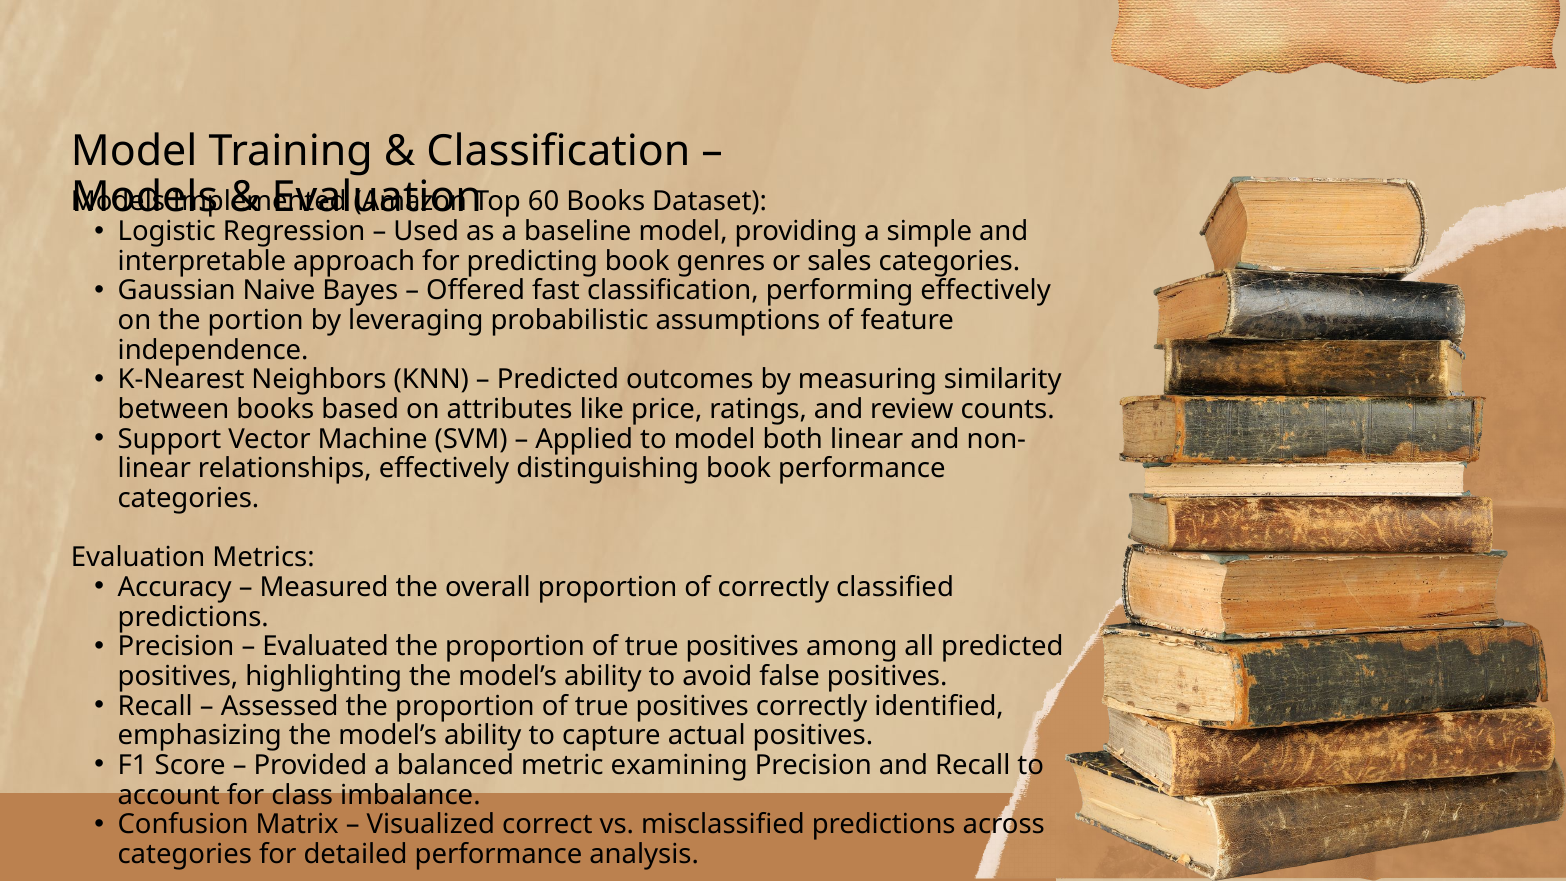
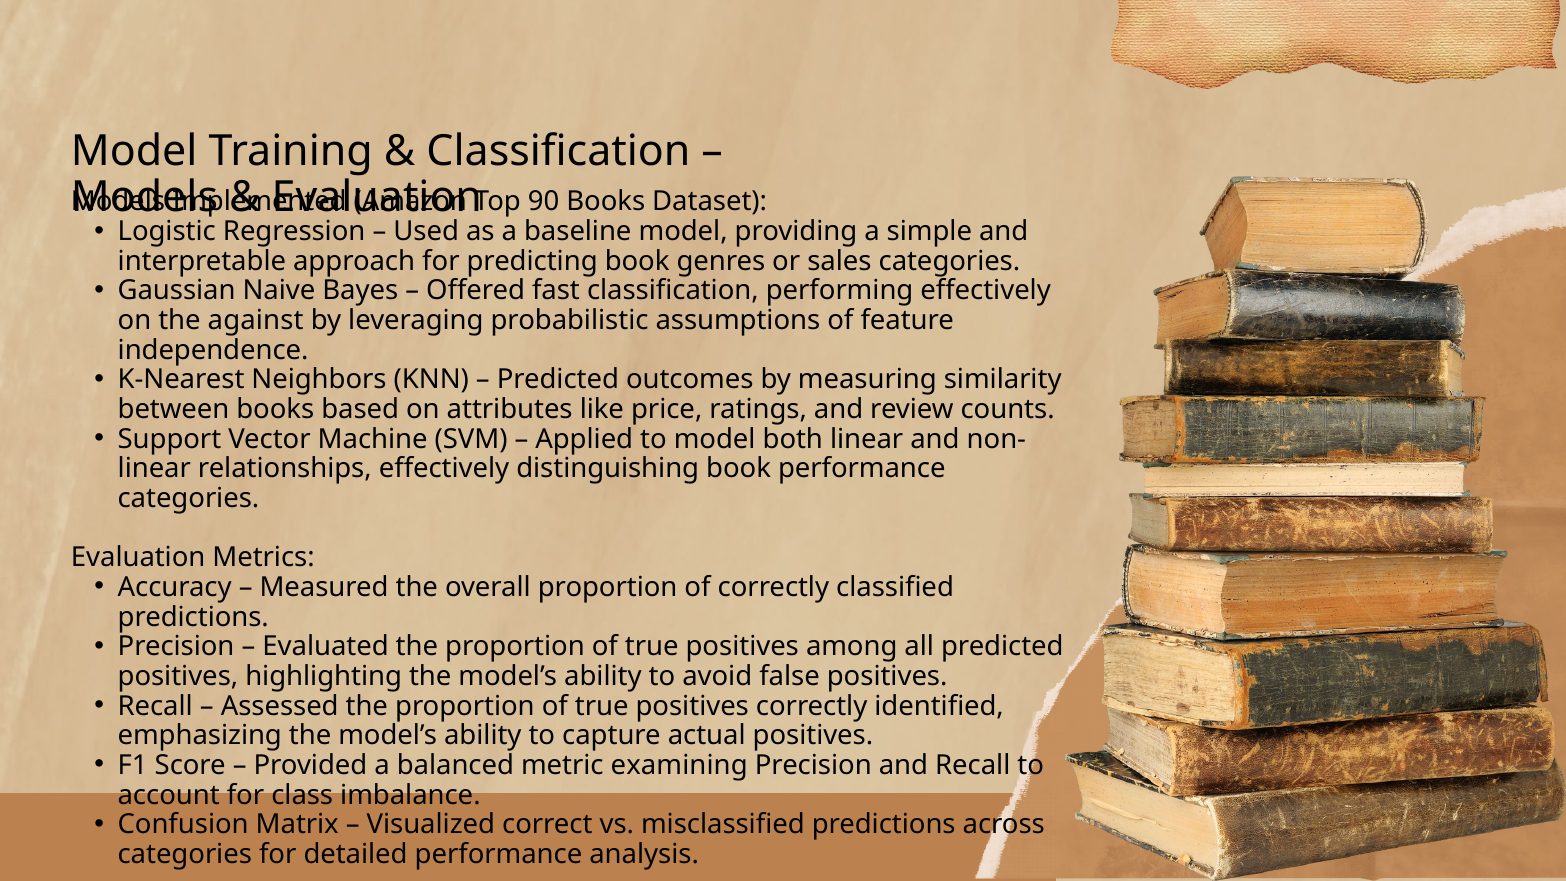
60: 60 -> 90
portion: portion -> against
